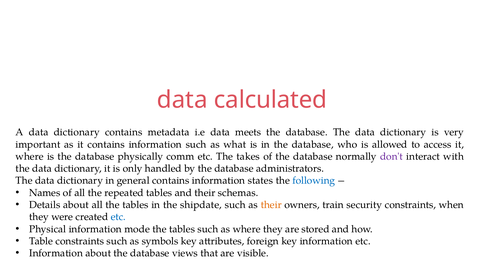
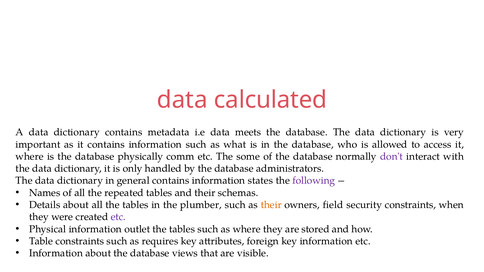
takes: takes -> some
following colour: blue -> purple
shipdate: shipdate -> plumber
train: train -> field
etc at (118, 217) colour: blue -> purple
mode: mode -> outlet
symbols: symbols -> requires
